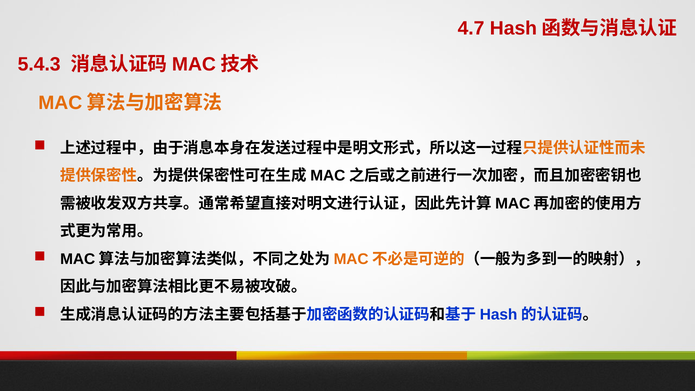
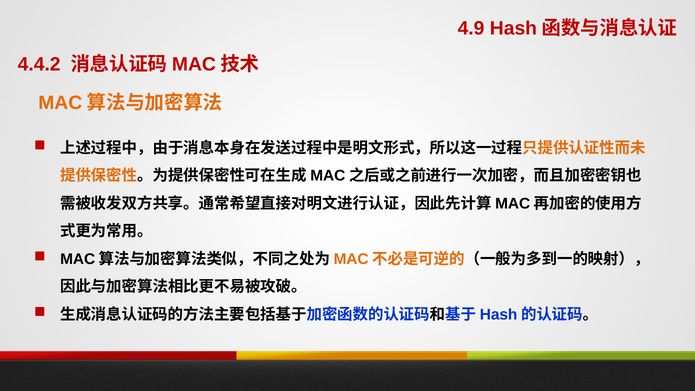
4.7: 4.7 -> 4.9
5.4.3: 5.4.3 -> 4.4.2
